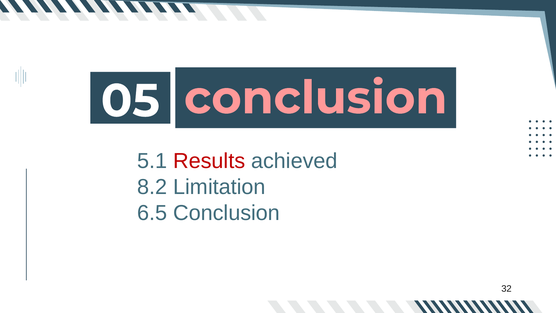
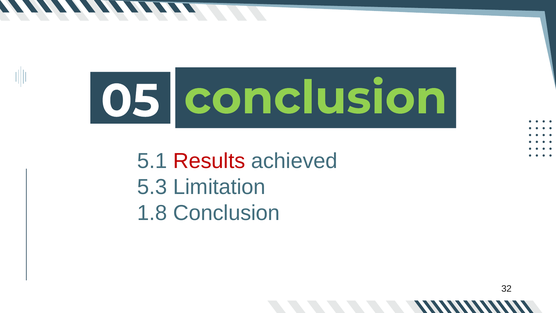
conclusion at (316, 98) colour: pink -> light green
8.2: 8.2 -> 5.3
6.5: 6.5 -> 1.8
